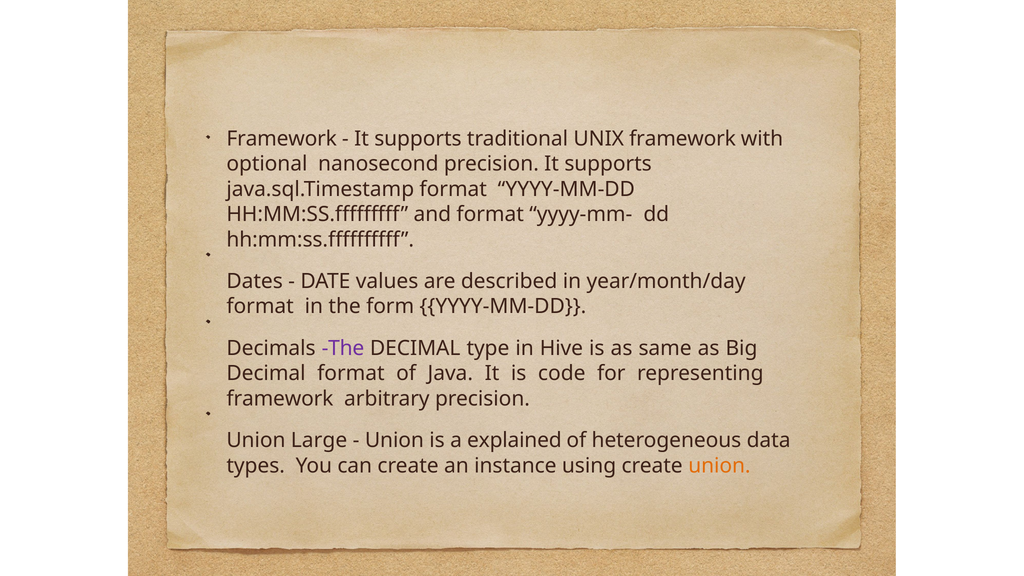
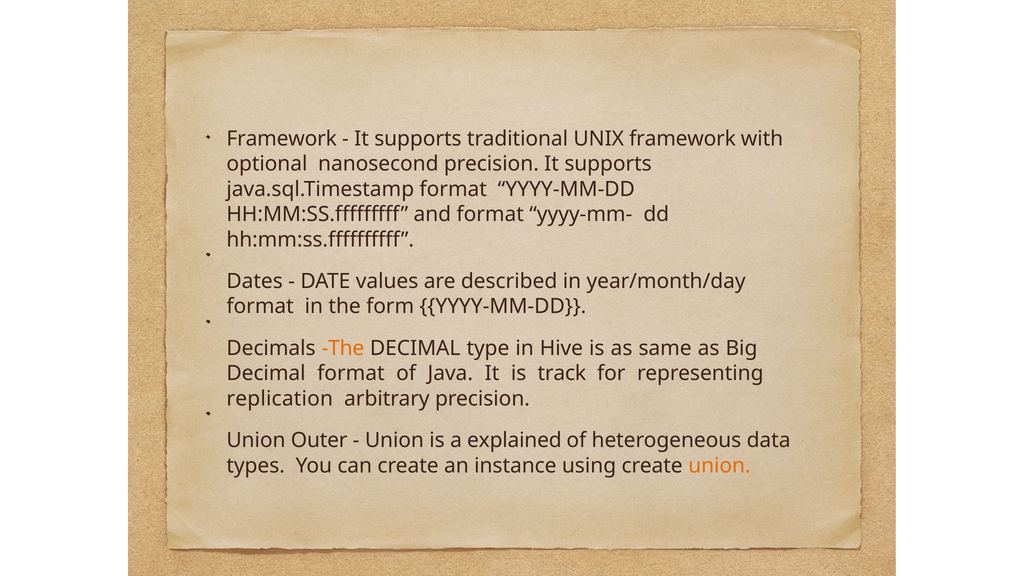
The at (343, 348) colour: purple -> orange
code: code -> track
framework at (280, 399): framework -> replication
Large: Large -> Outer
